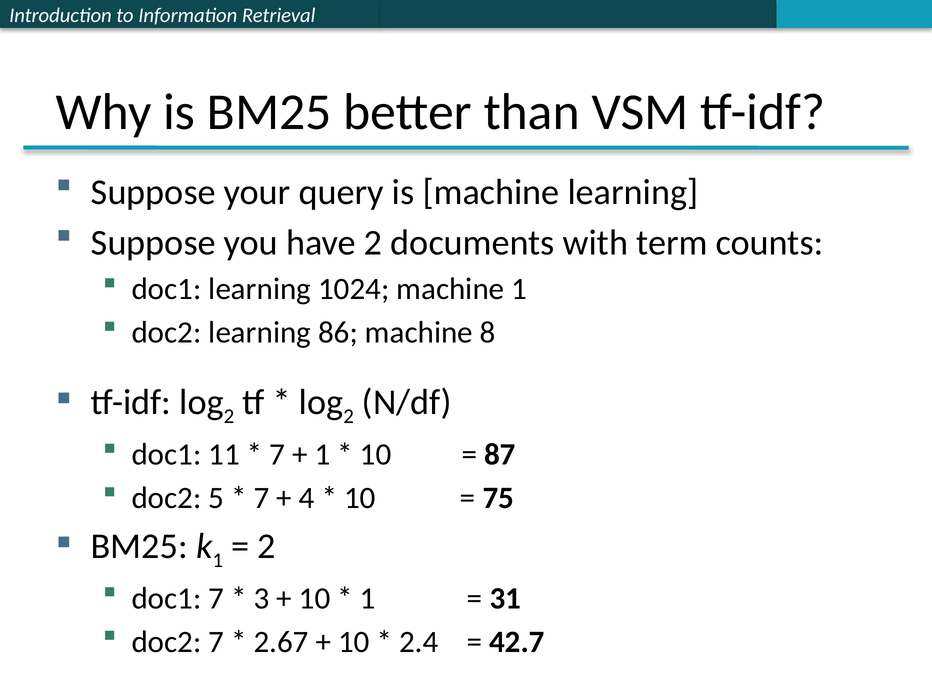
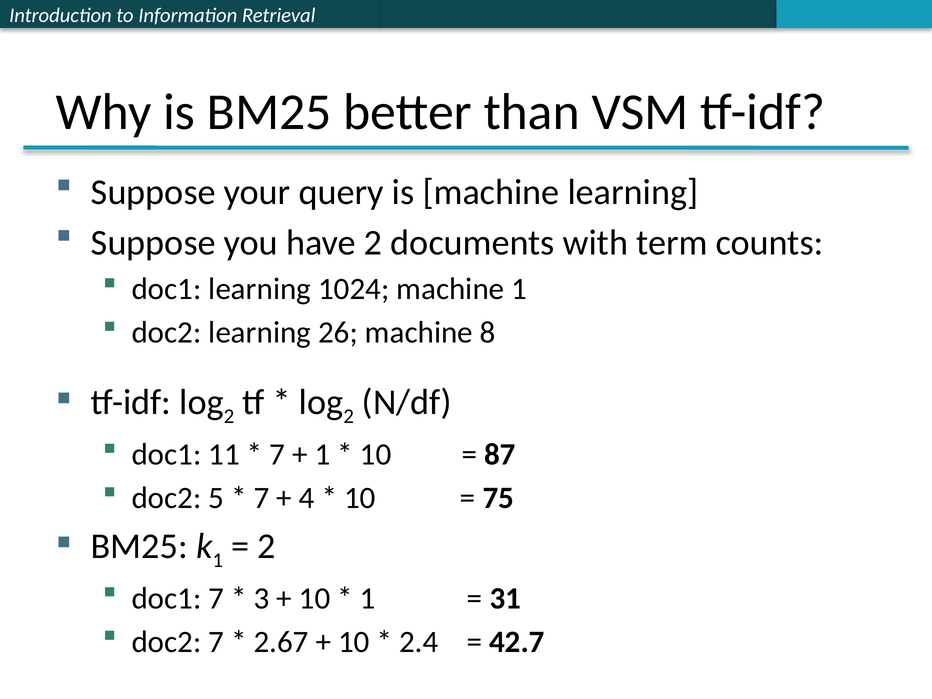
86: 86 -> 26
